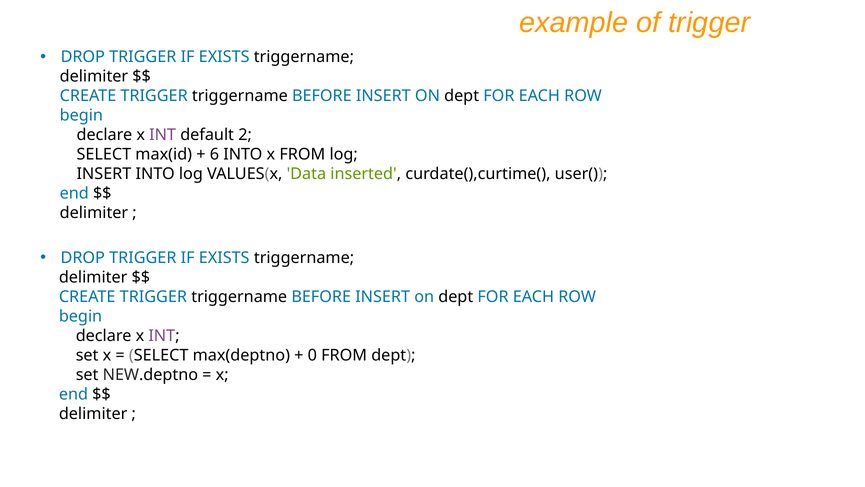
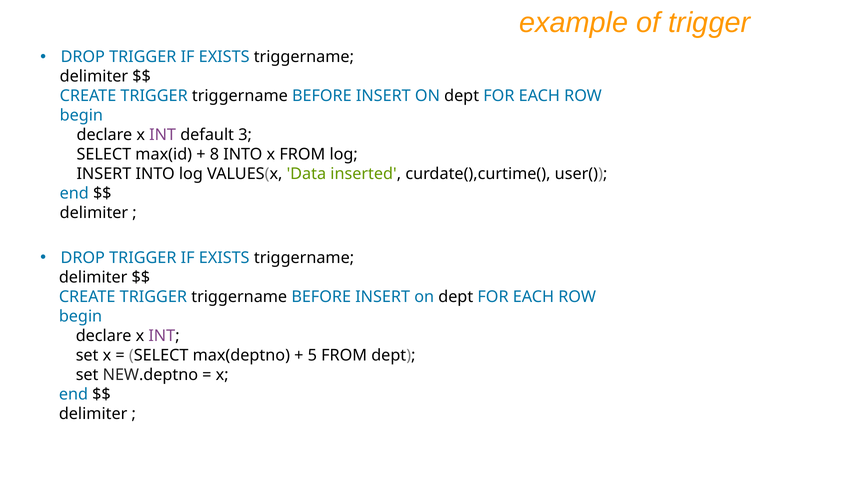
2: 2 -> 3
6: 6 -> 8
0: 0 -> 5
